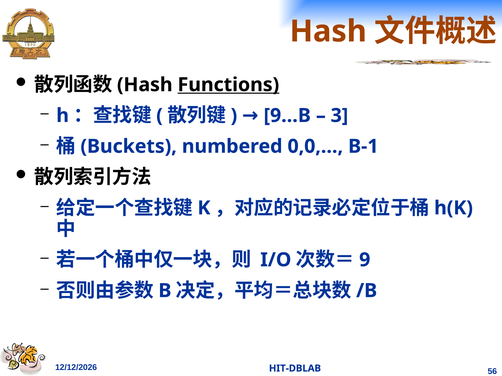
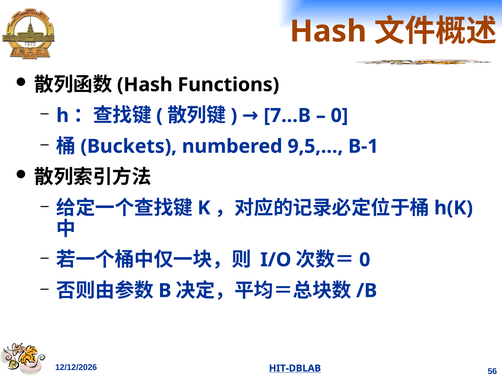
Functions underline: present -> none
9…B: 9…B -> 7…B
3 at (339, 116): 3 -> 0
0,0,…: 0,0,… -> 9,5,…
9 at (365, 260): 9 -> 0
HIT-DBLAB underline: none -> present
